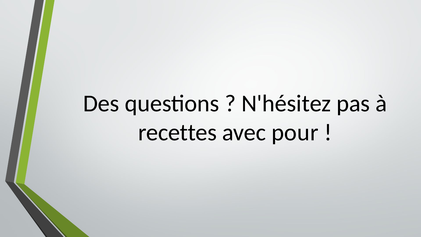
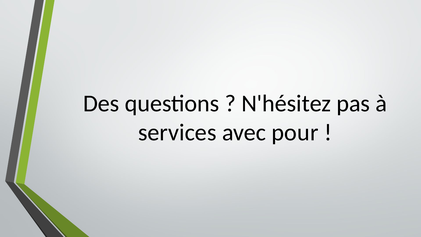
recettes: recettes -> services
